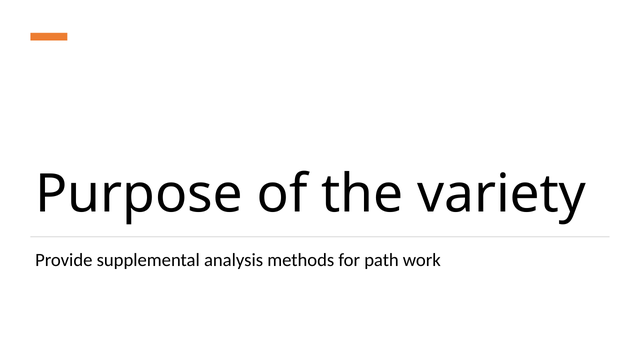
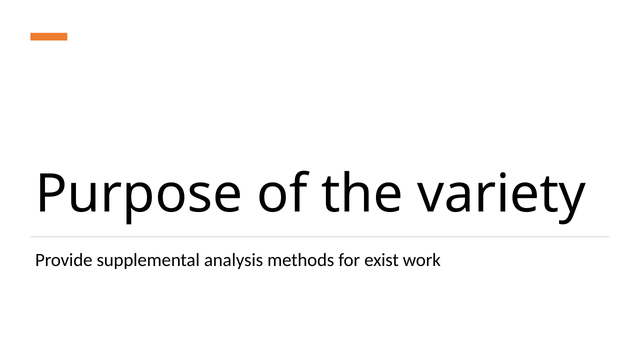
path: path -> exist
